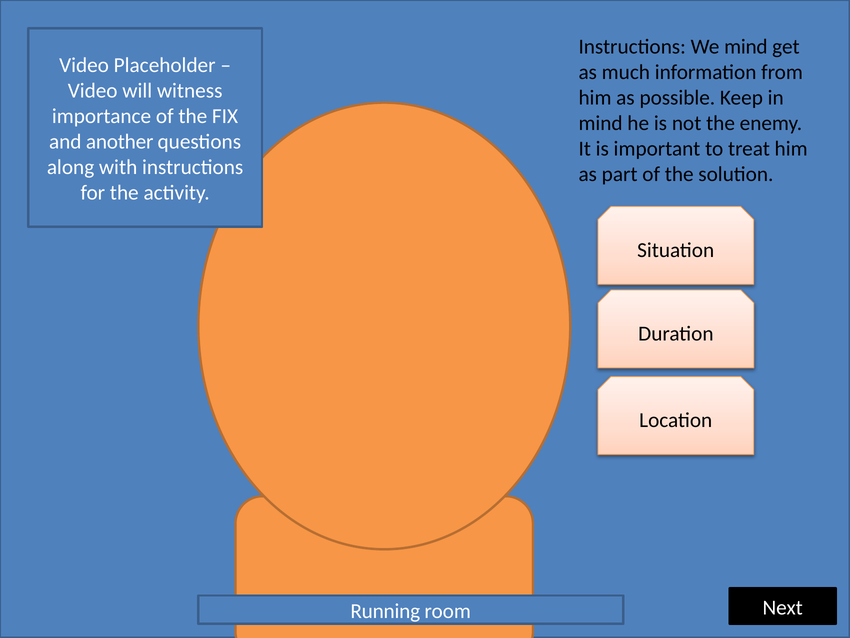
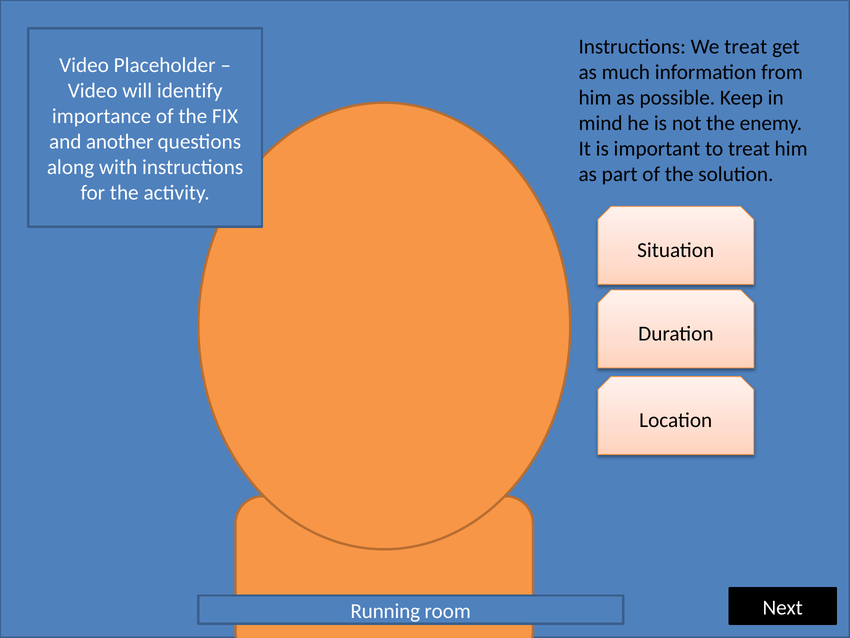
We mind: mind -> treat
witness: witness -> identify
